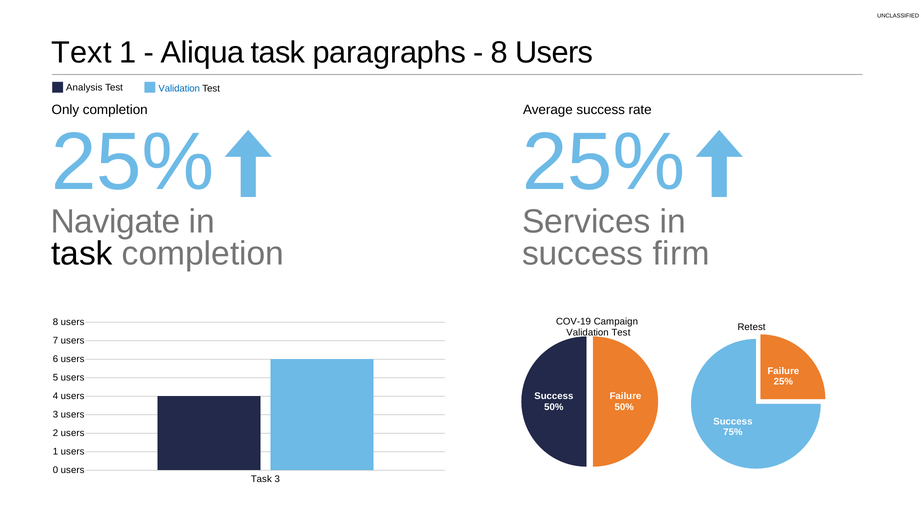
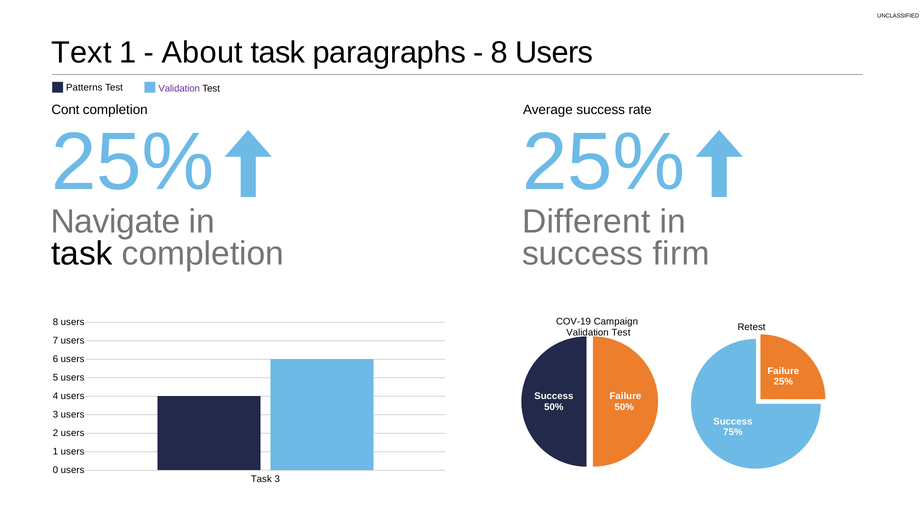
Aliqua: Aliqua -> About
Analysis: Analysis -> Patterns
Validation at (179, 88) colour: blue -> purple
Only: Only -> Cont
Services: Services -> Different
